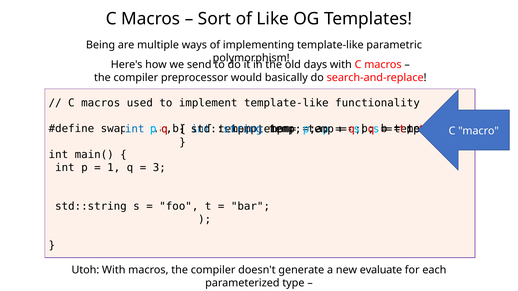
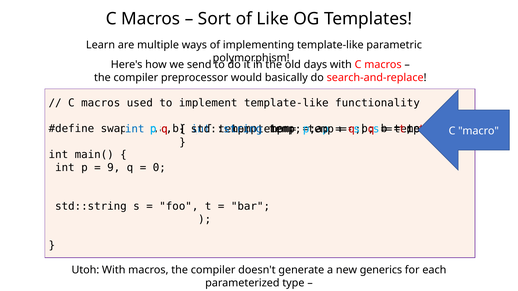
Being: Being -> Learn
1: 1 -> 9
3: 3 -> 0
evaluate: evaluate -> generics
